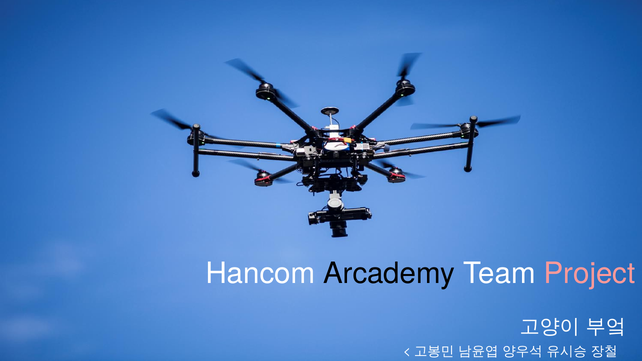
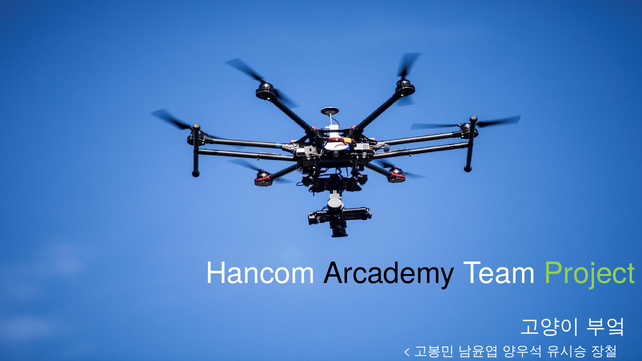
Project colour: pink -> light green
